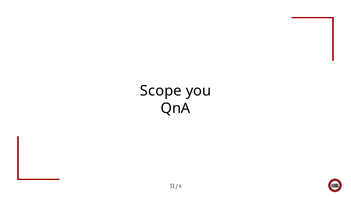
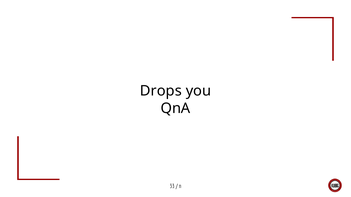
Scope: Scope -> Drops
